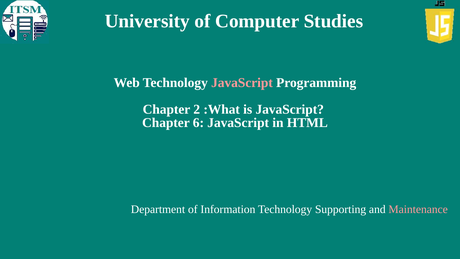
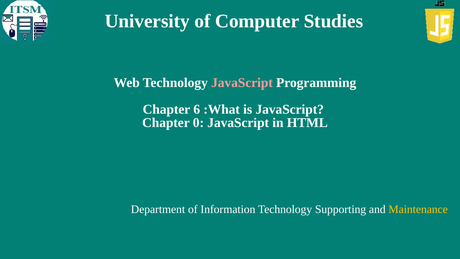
2: 2 -> 6
6: 6 -> 0
Maintenance colour: pink -> yellow
